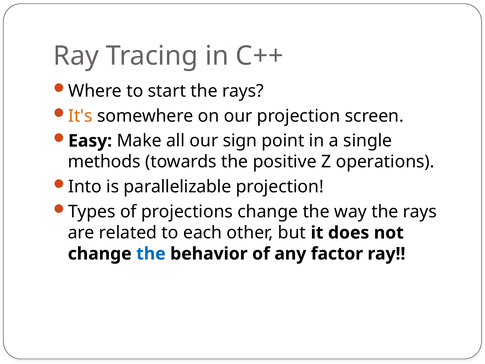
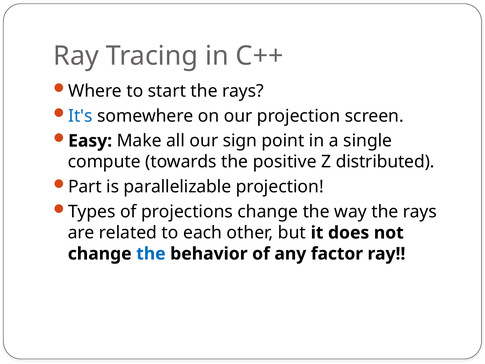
It's colour: orange -> blue
methods: methods -> compute
operations: operations -> distributed
Into: Into -> Part
